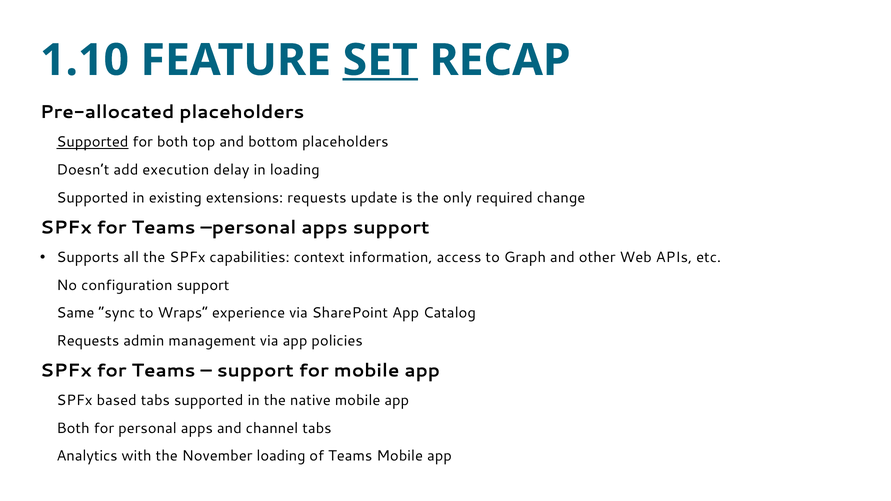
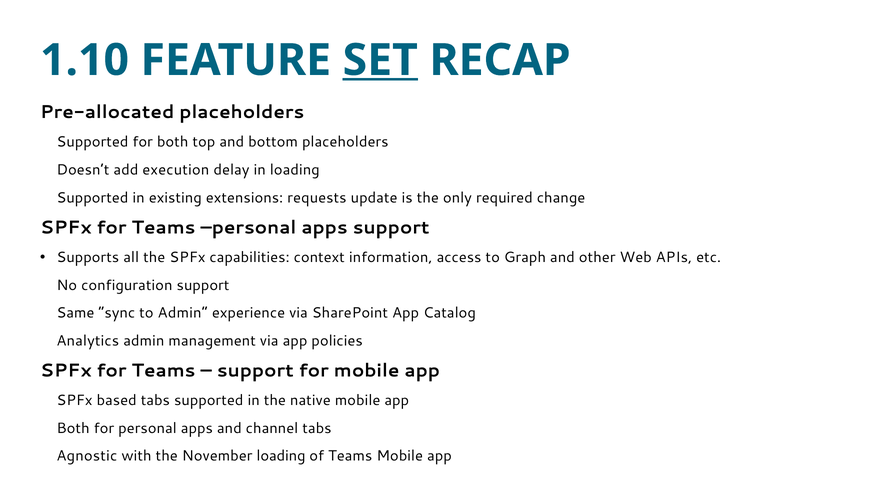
Supported at (92, 142) underline: present -> none
to Wraps: Wraps -> Admin
Requests at (88, 341): Requests -> Analytics
Analytics: Analytics -> Agnostic
